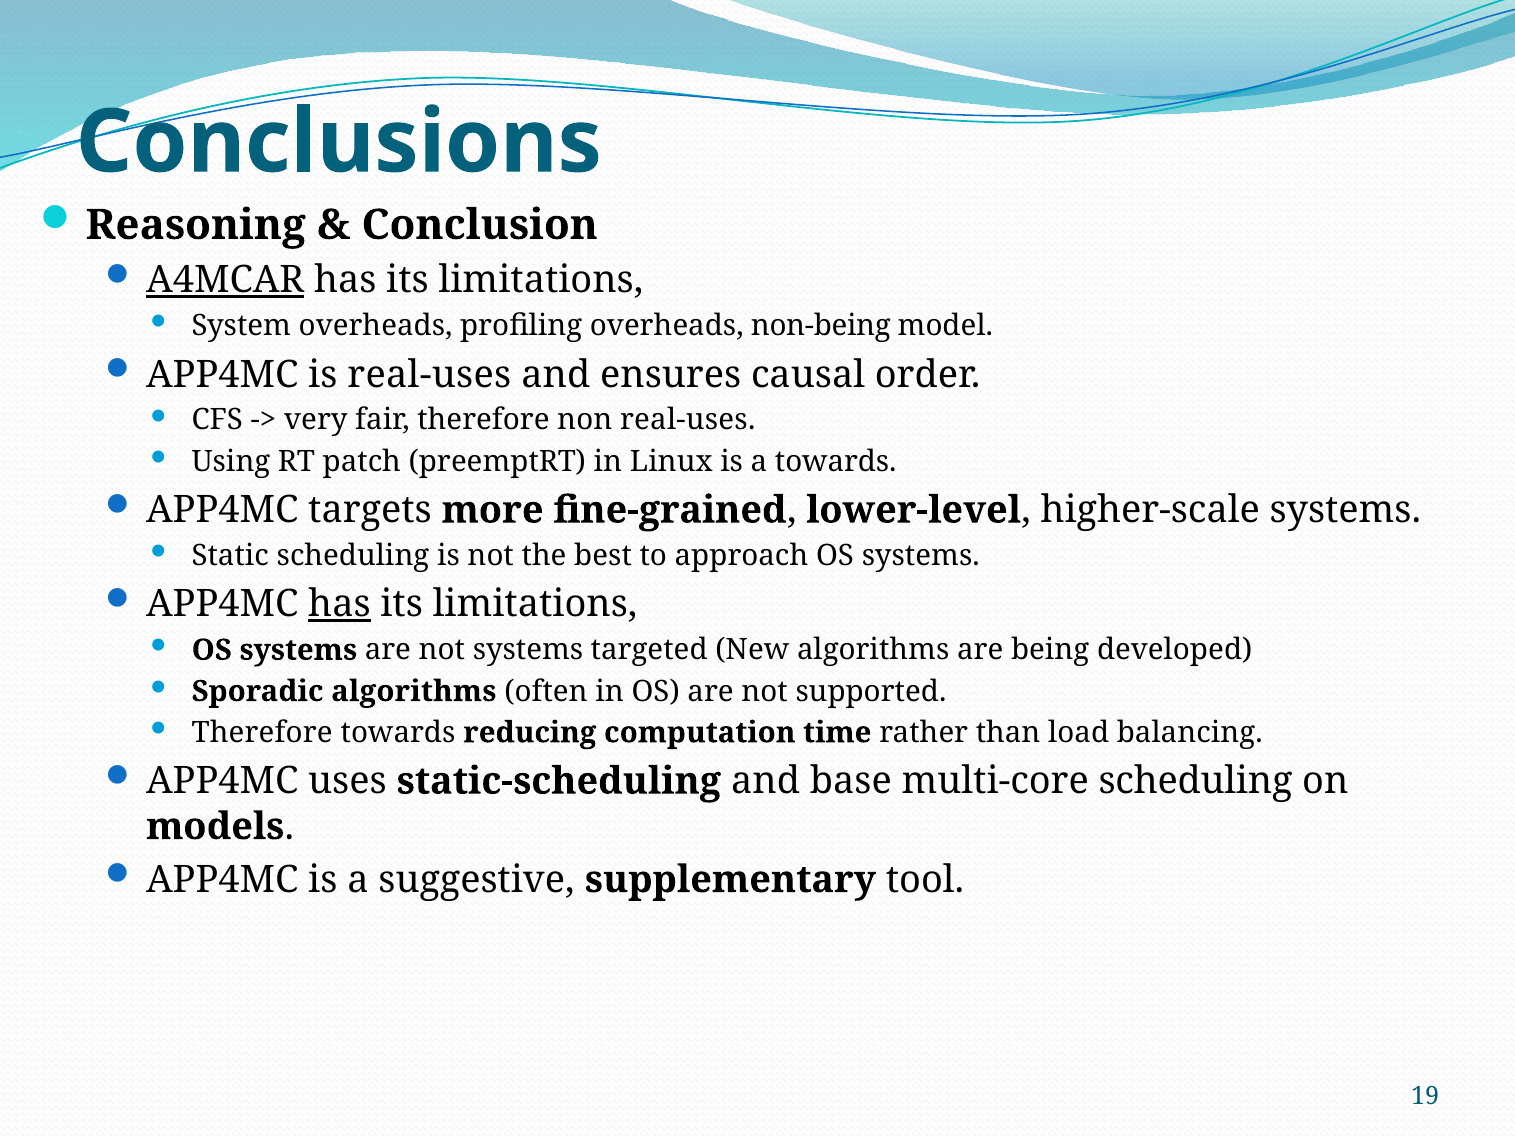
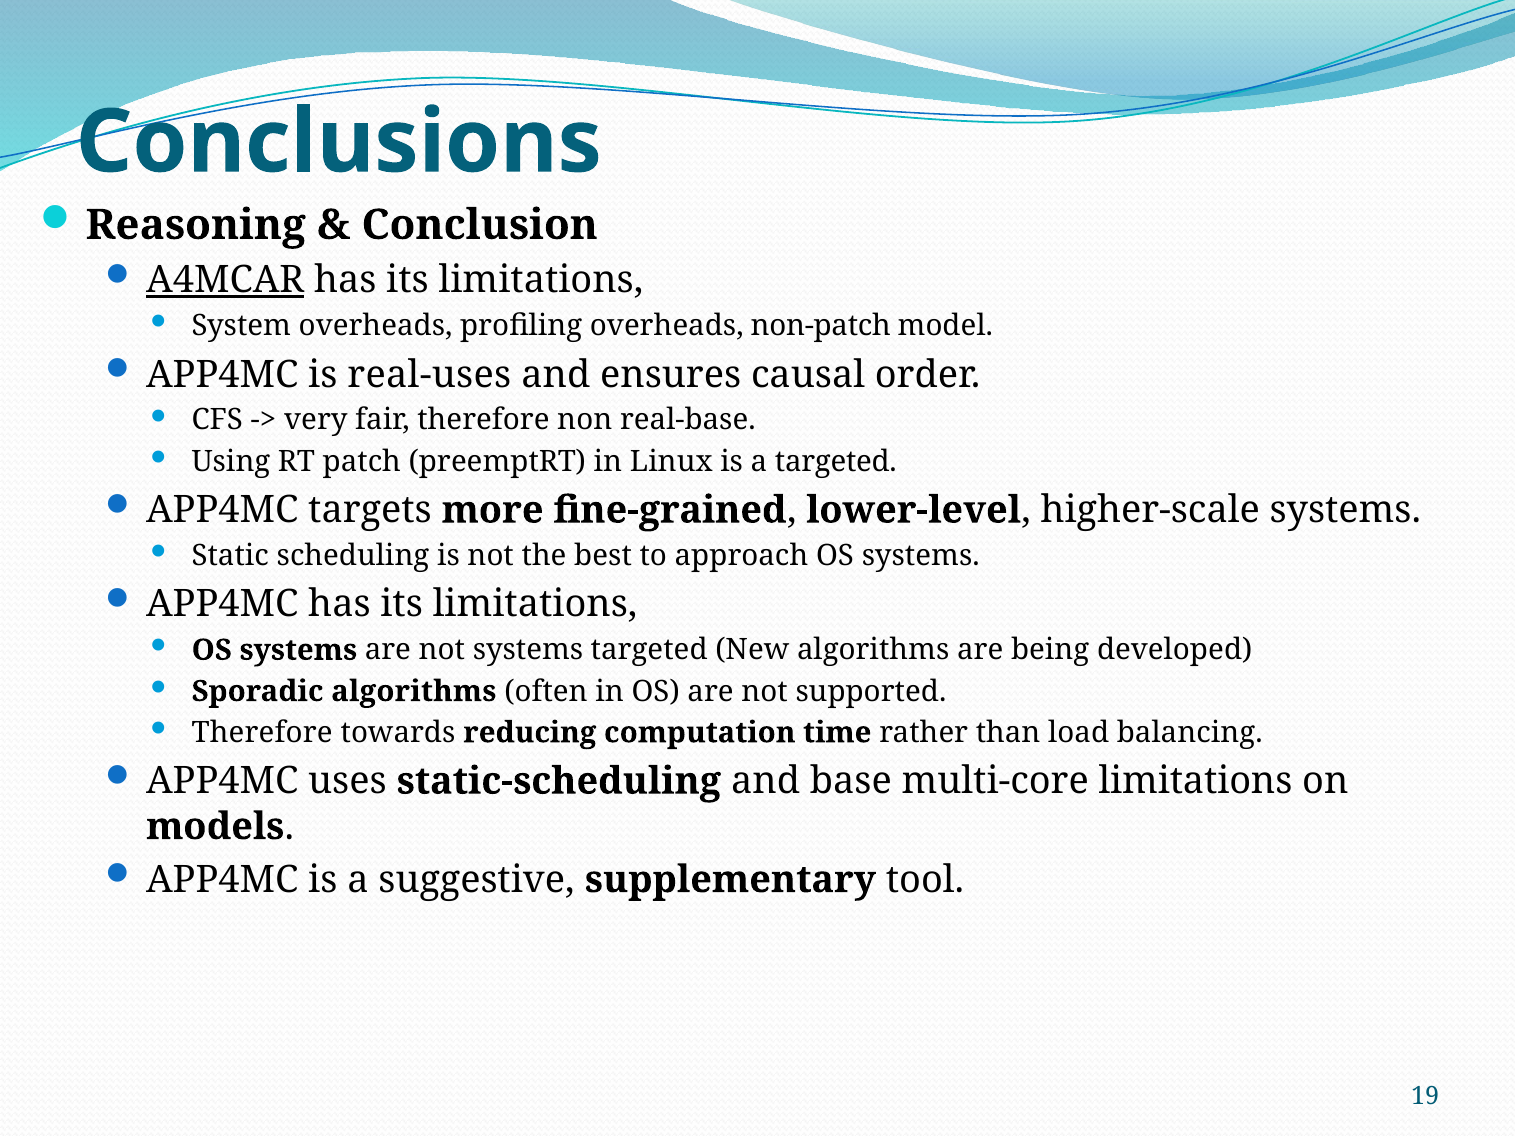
non-being: non-being -> non-patch
non real-uses: real-uses -> real-base
a towards: towards -> targeted
has at (339, 604) underline: present -> none
multi-core scheduling: scheduling -> limitations
